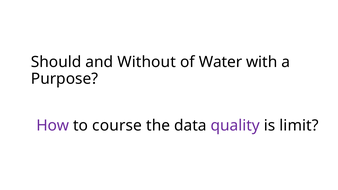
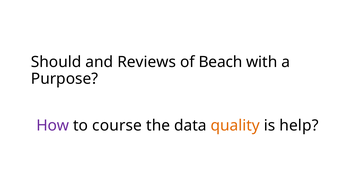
Without: Without -> Reviews
Water: Water -> Beach
quality colour: purple -> orange
limit: limit -> help
